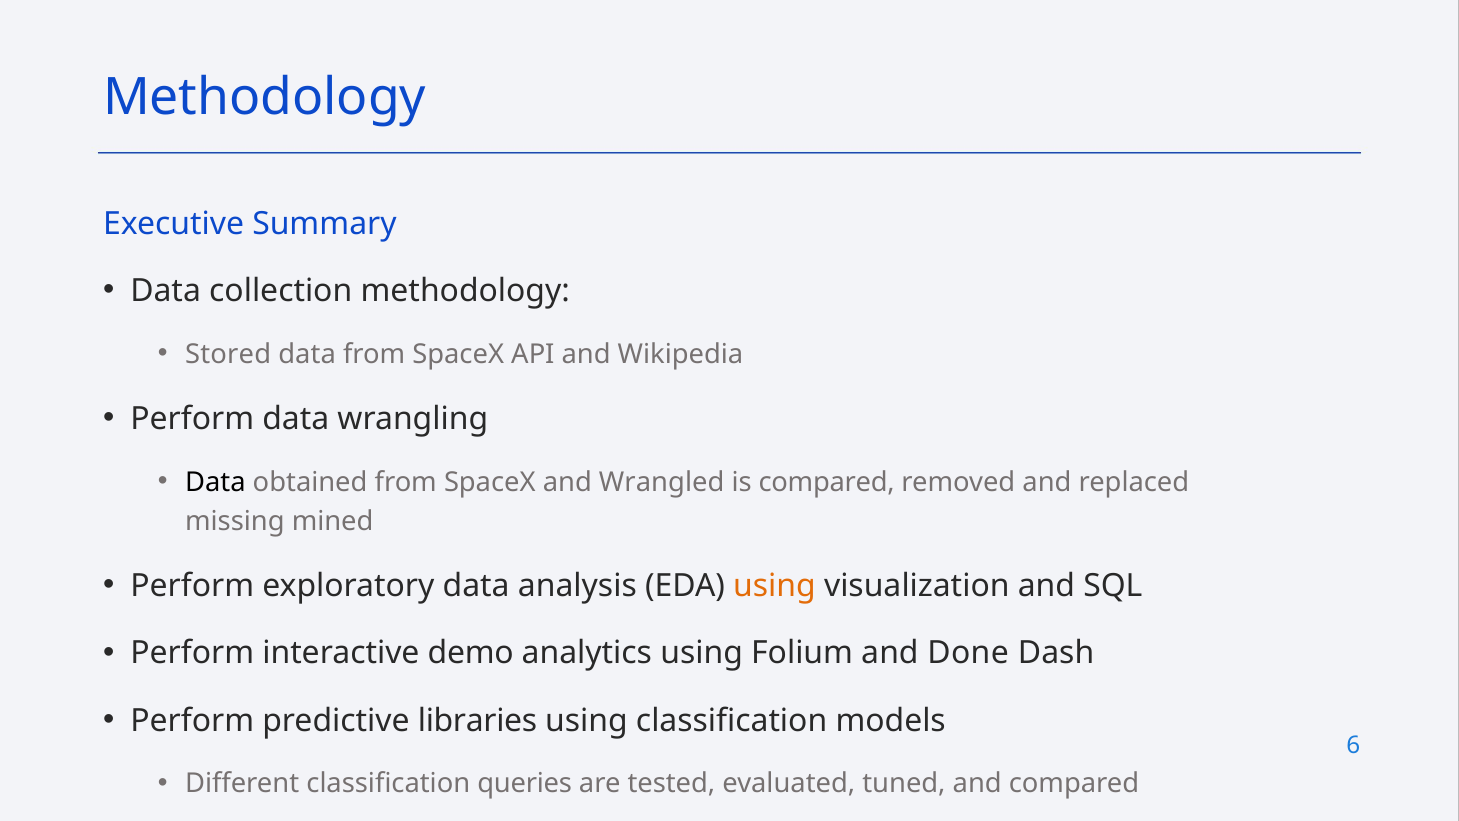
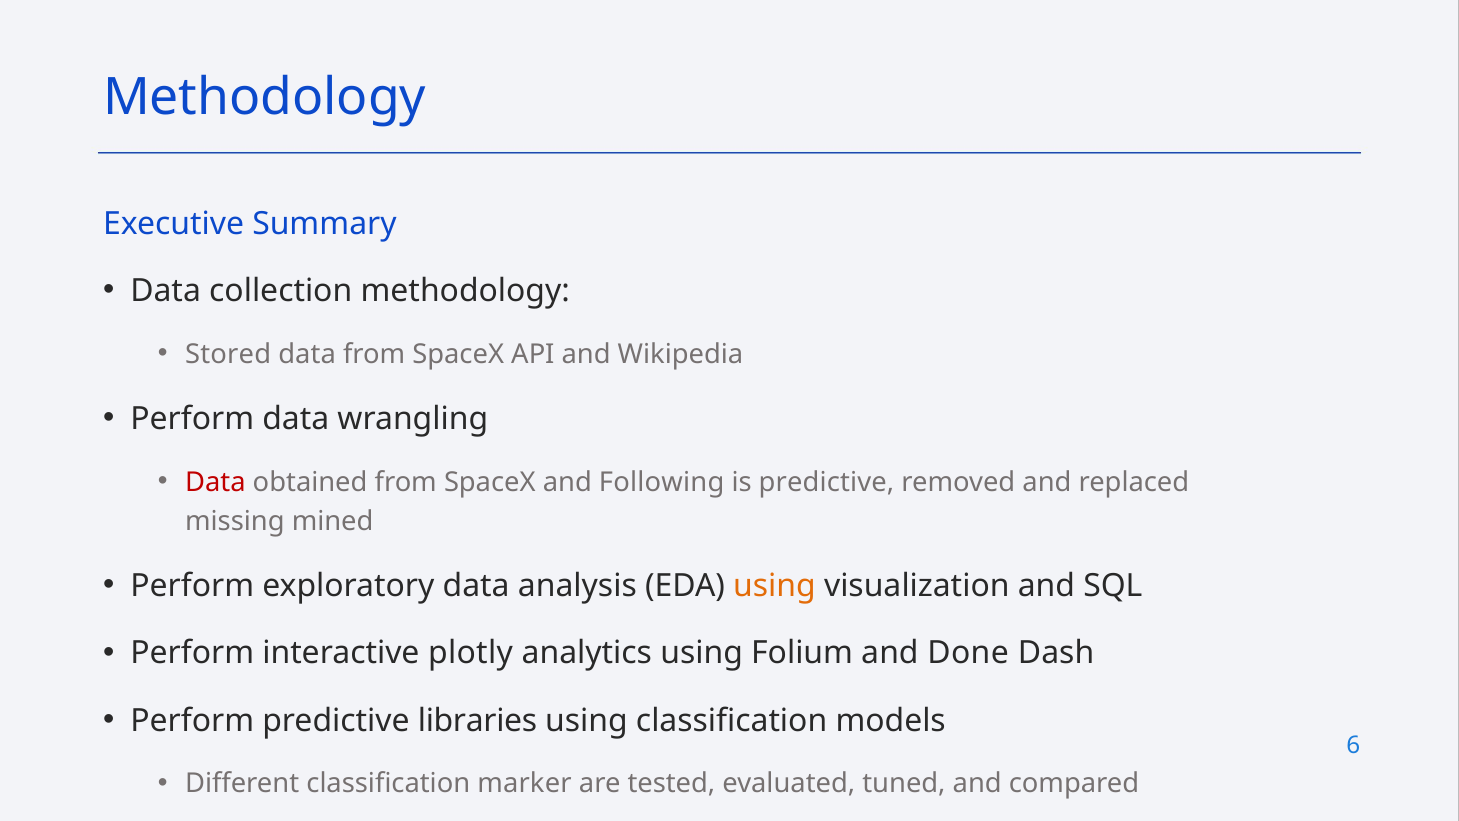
Data at (215, 482) colour: black -> red
Wrangled: Wrangled -> Following
is compared: compared -> predictive
demo: demo -> plotly
queries: queries -> marker
